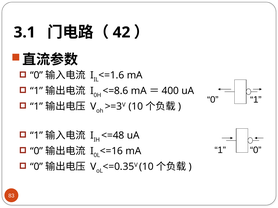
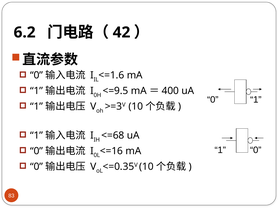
3.1: 3.1 -> 6.2
<=8.6: <=8.6 -> <=9.5
<=48: <=48 -> <=68
